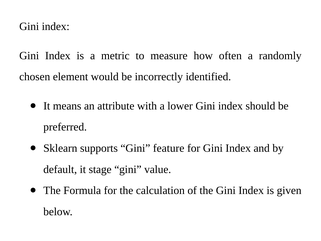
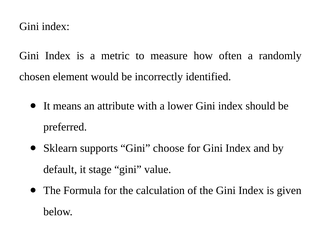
feature: feature -> choose
